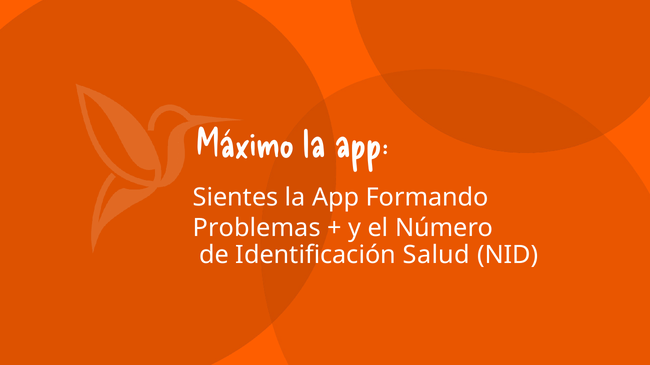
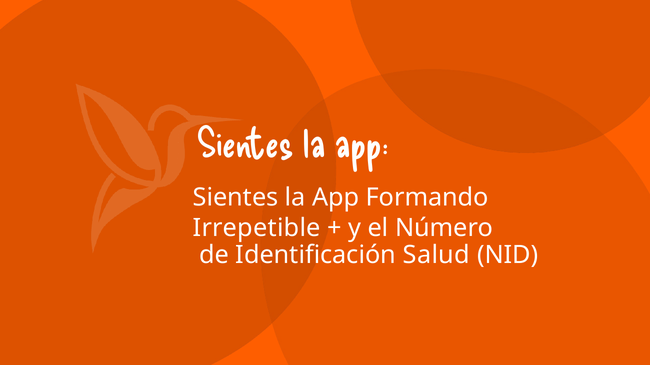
Máximo at (246, 145): Máximo -> Sientes
Problemas: Problemas -> Irrepetible
